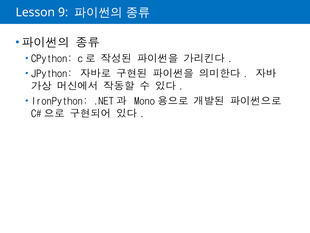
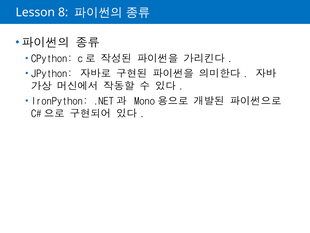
9: 9 -> 8
